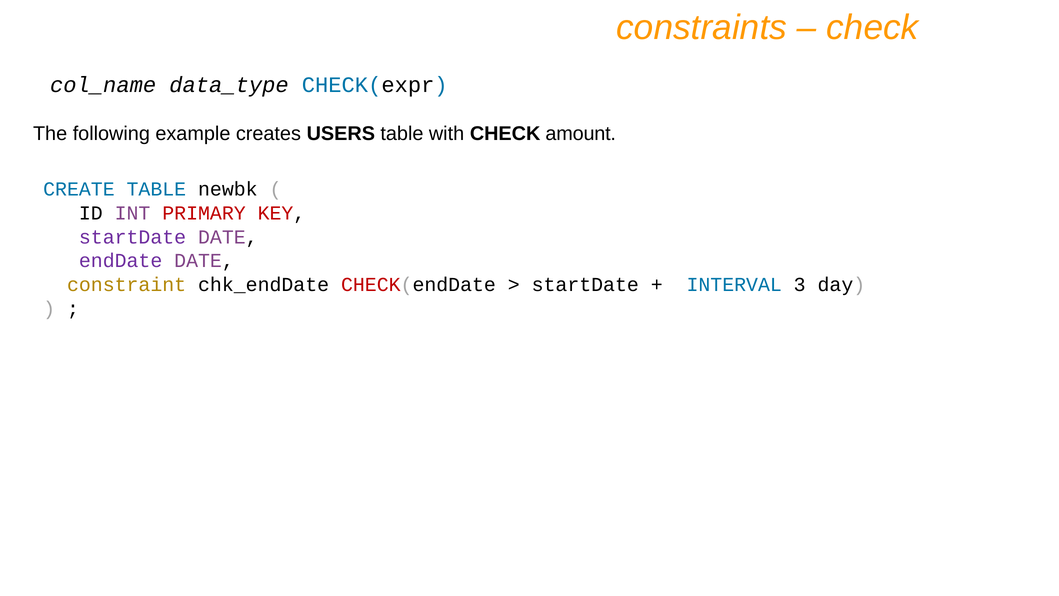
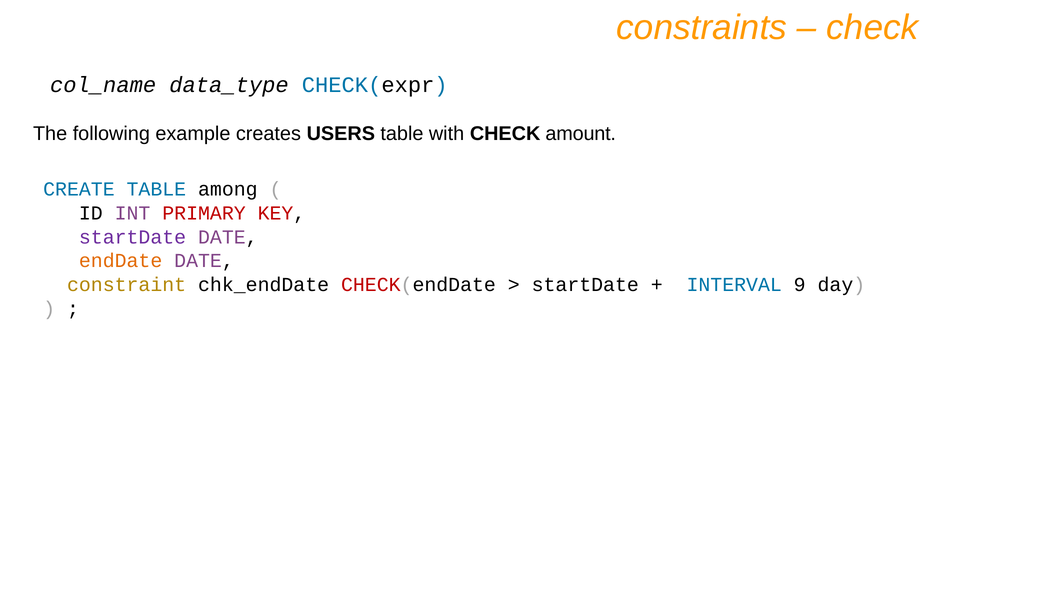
newbk: newbk -> among
endDate colour: purple -> orange
3: 3 -> 9
